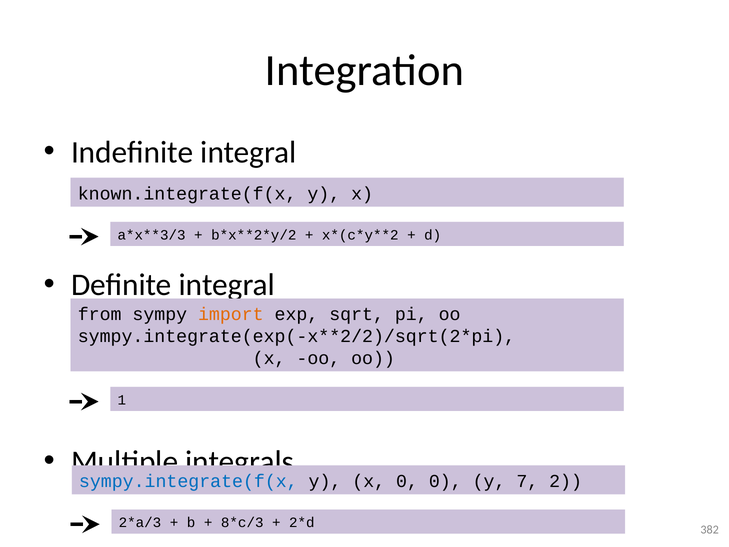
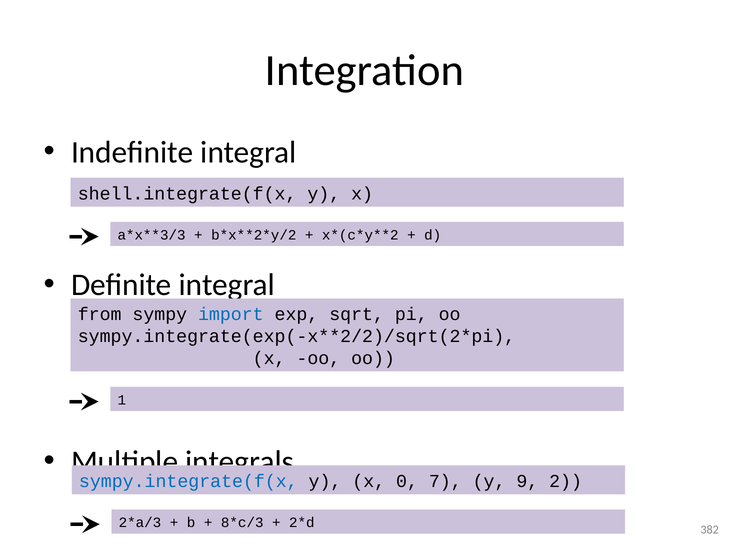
known.integrate(f(x: known.integrate(f(x -> shell.integrate(f(x
import colour: orange -> blue
0 0: 0 -> 7
7: 7 -> 9
